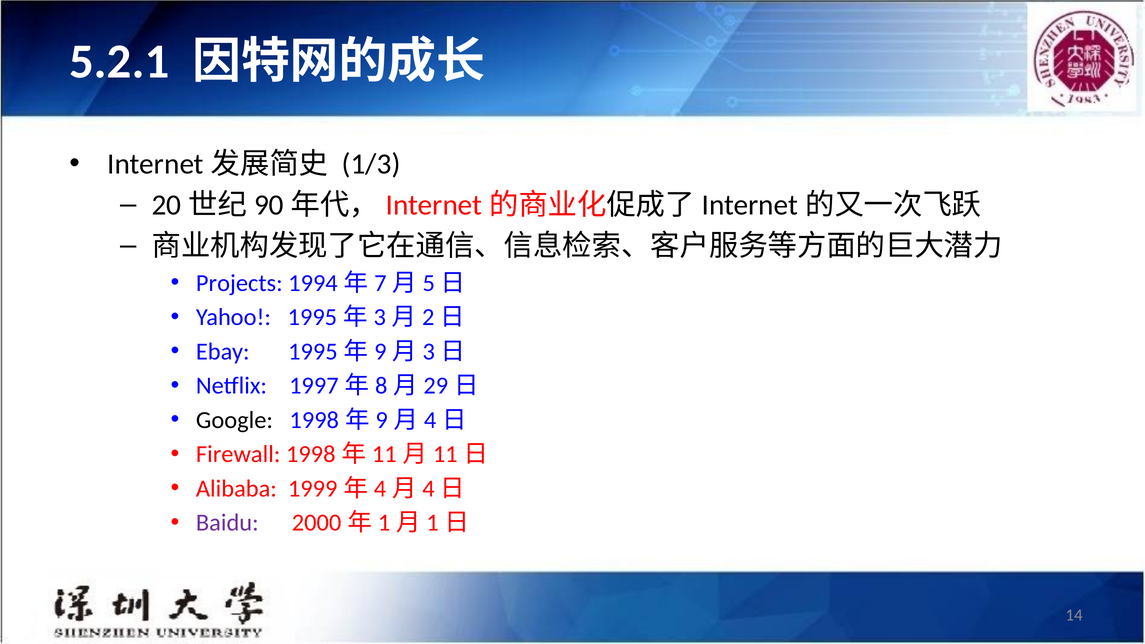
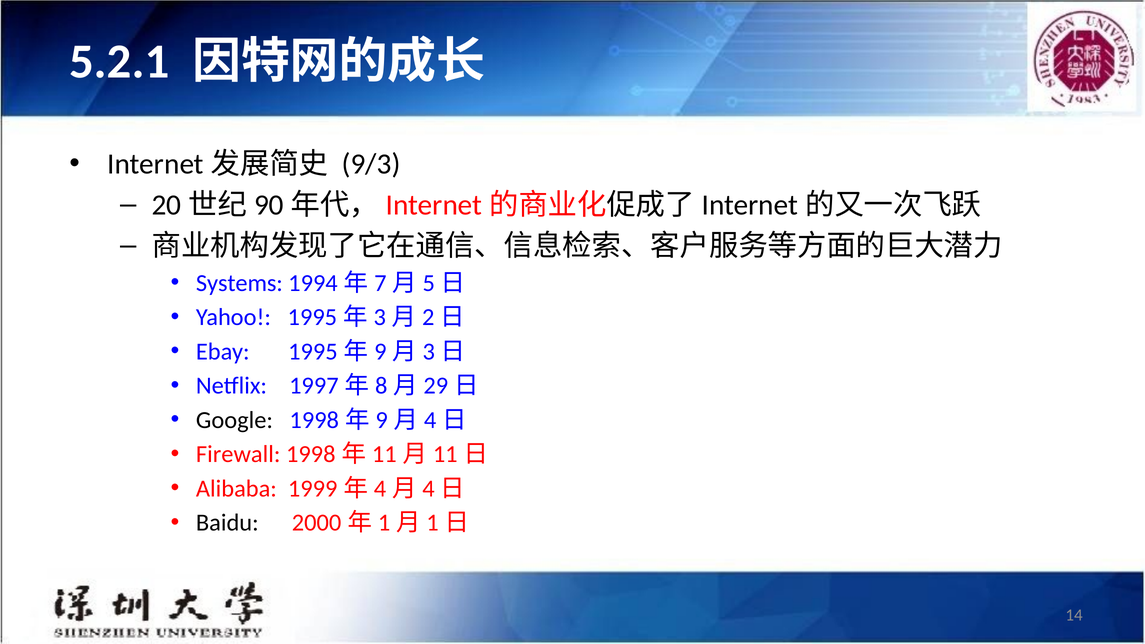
1/3: 1/3 -> 9/3
Projects: Projects -> Systems
Baidu colour: purple -> black
